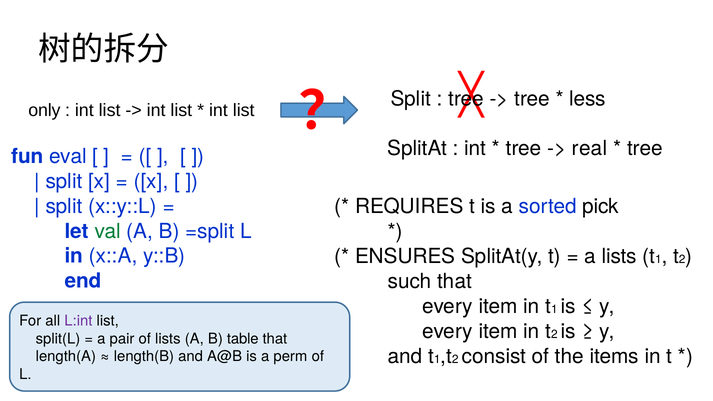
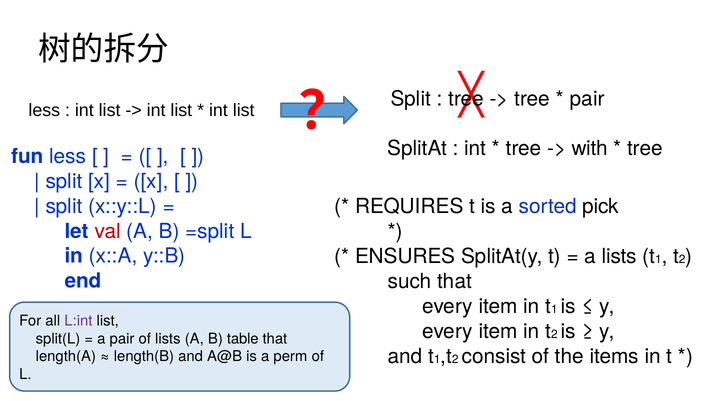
less at (587, 99): less -> pair
only at (44, 110): only -> less
real: real -> with
fun eval: eval -> less
val colour: green -> red
